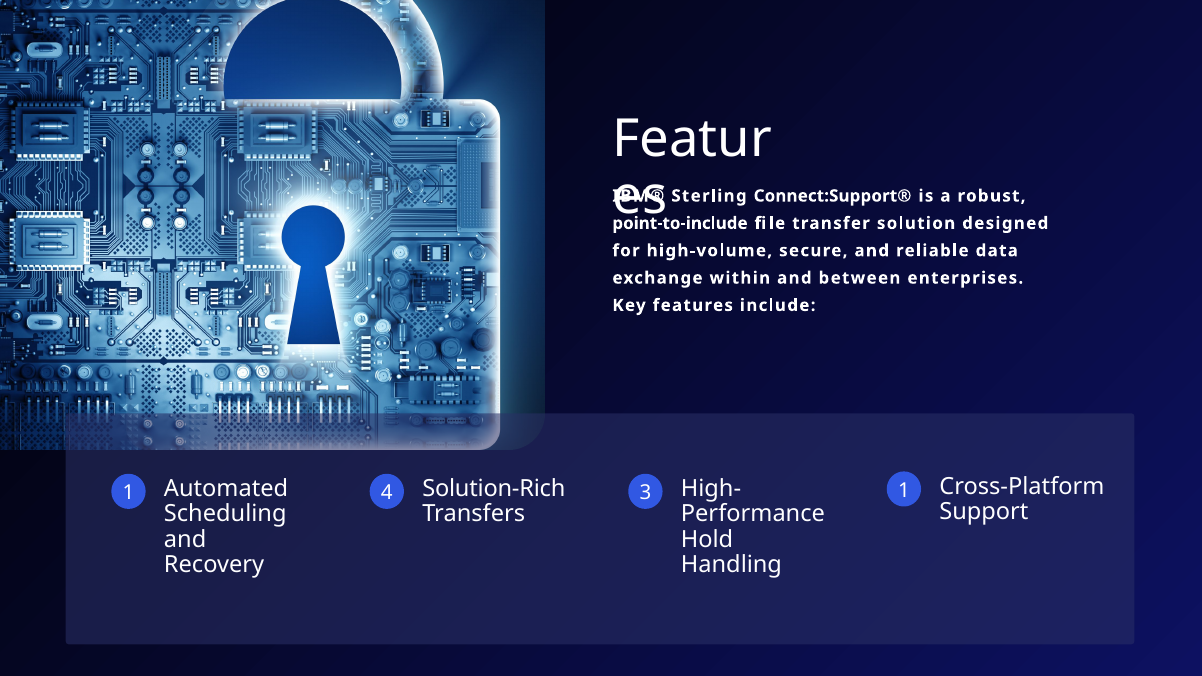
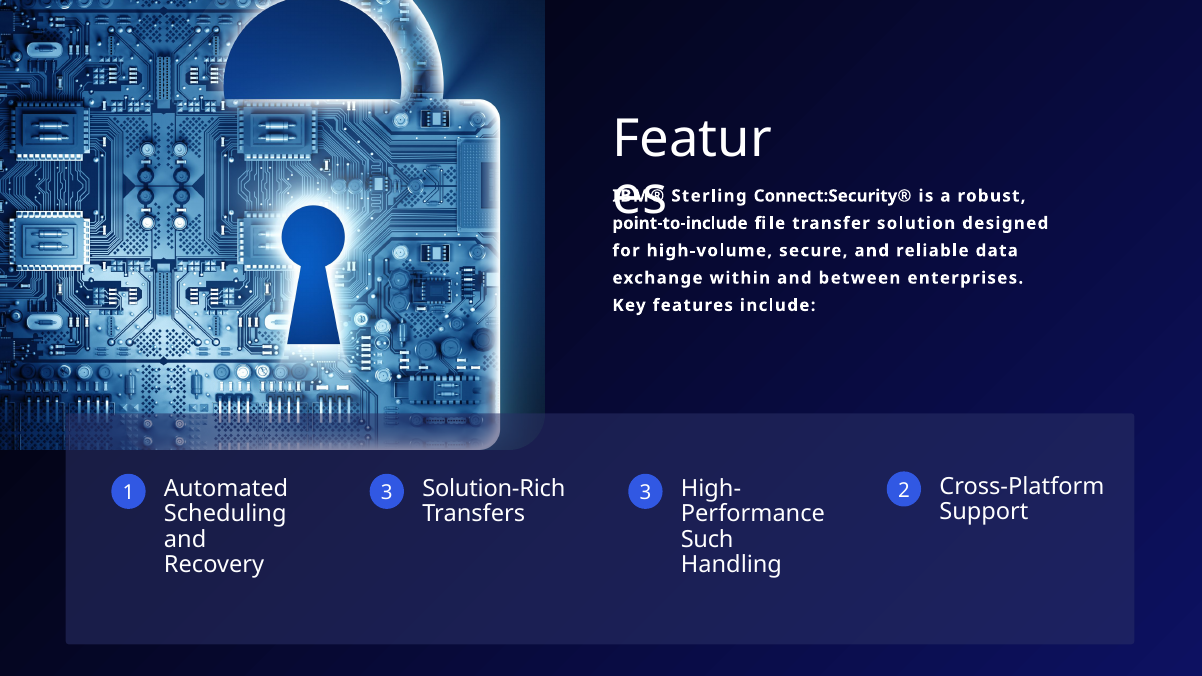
Connect:Support®: Connect:Support® -> Connect:Security®
1 4: 4 -> 3
3 1: 1 -> 2
Hold: Hold -> Such
